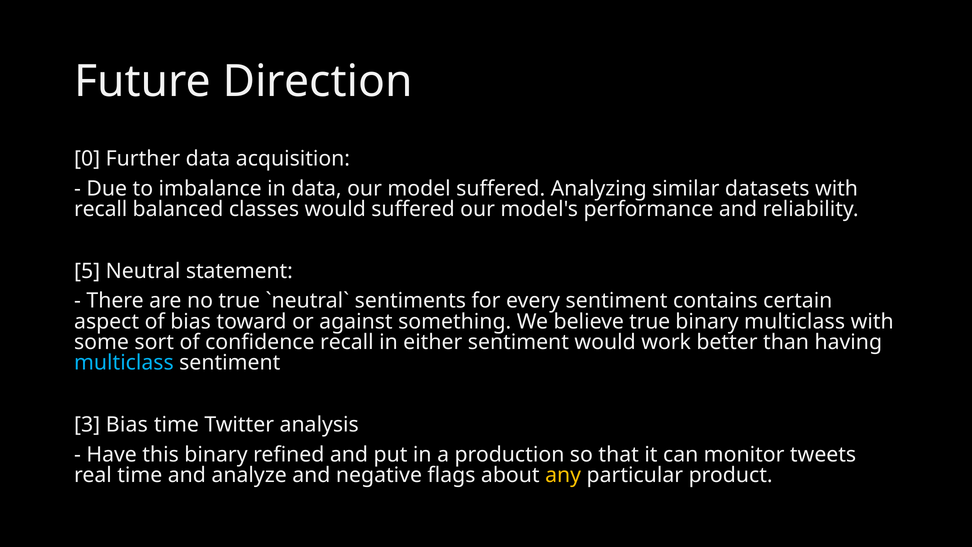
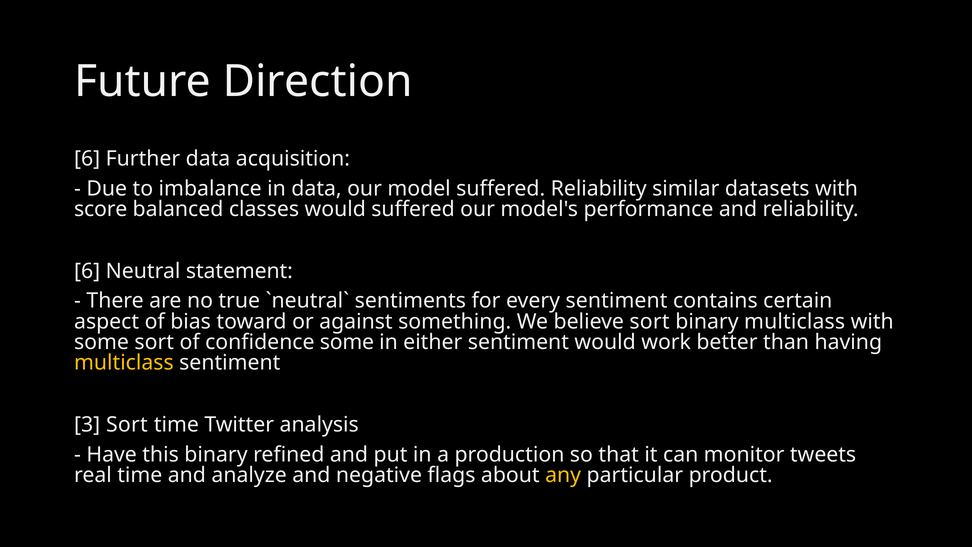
0 at (87, 159): 0 -> 6
suffered Analyzing: Analyzing -> Reliability
recall at (101, 209): recall -> score
5 at (87, 271): 5 -> 6
believe true: true -> sort
confidence recall: recall -> some
multiclass at (124, 363) colour: light blue -> yellow
3 Bias: Bias -> Sort
